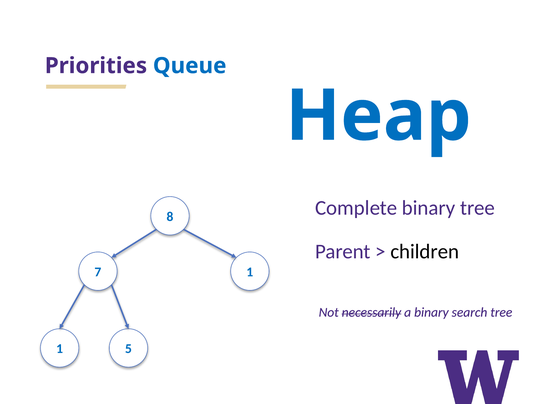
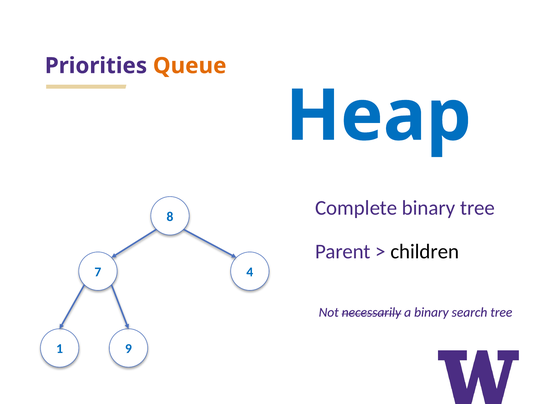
Queue colour: blue -> orange
7 1: 1 -> 4
5: 5 -> 9
